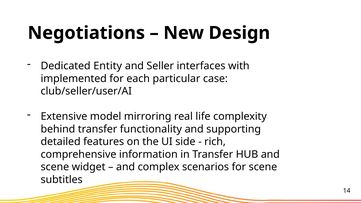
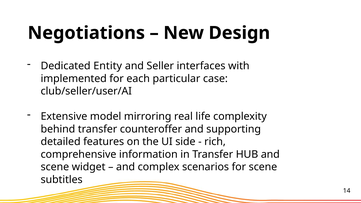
functionality: functionality -> counteroffer
